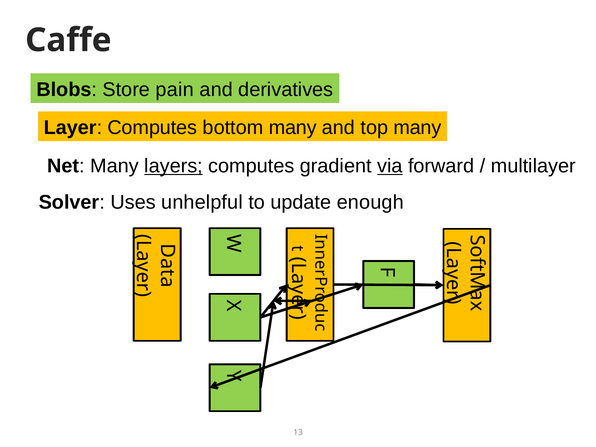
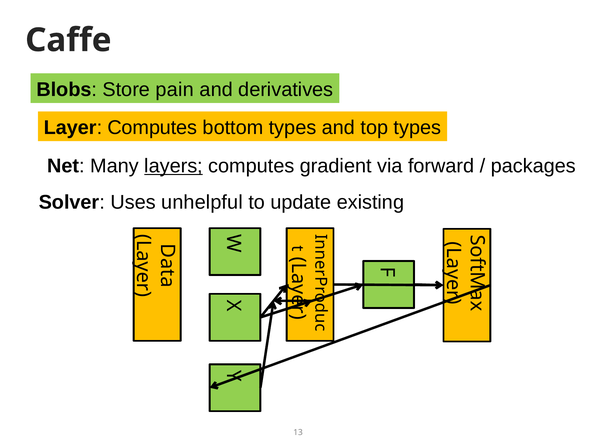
bottom many: many -> types
top many: many -> types
via underline: present -> none
multilayer: multilayer -> packages
enough: enough -> existing
